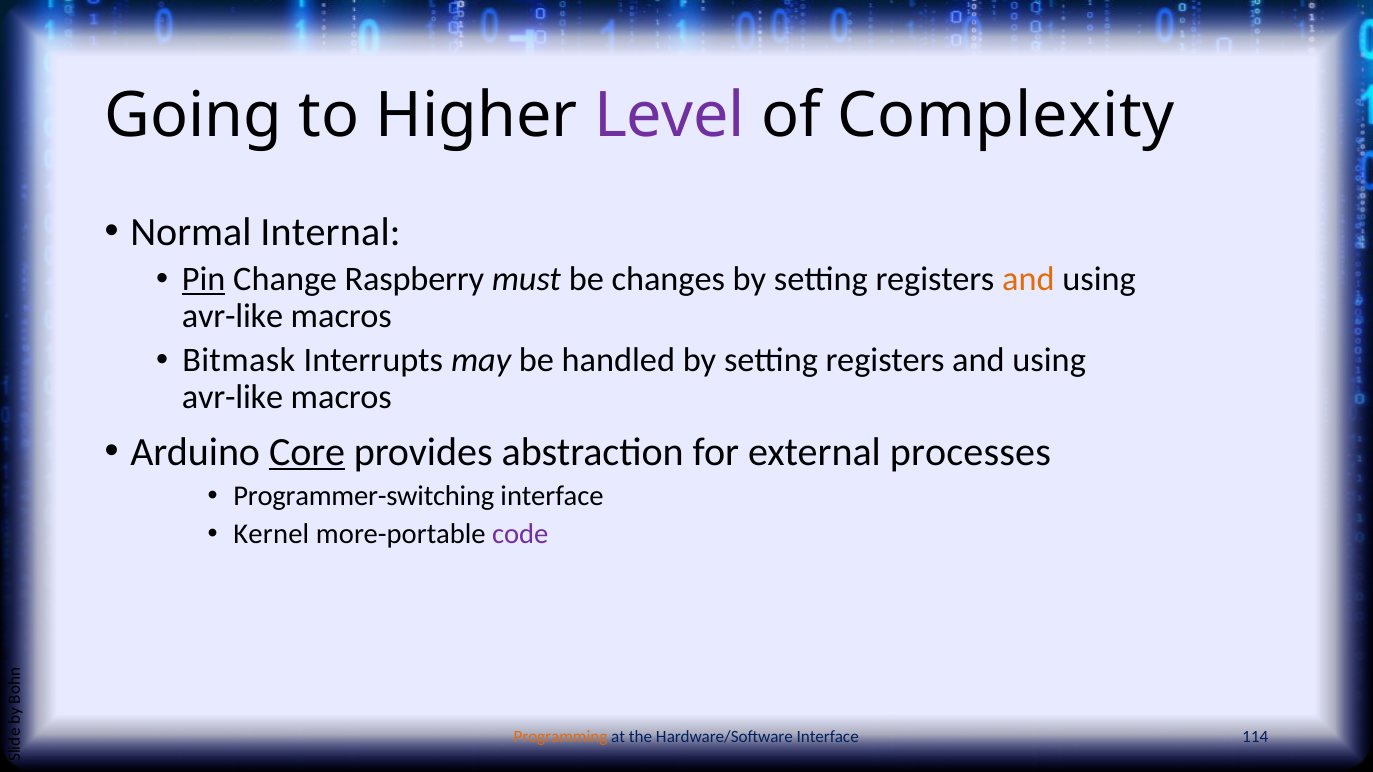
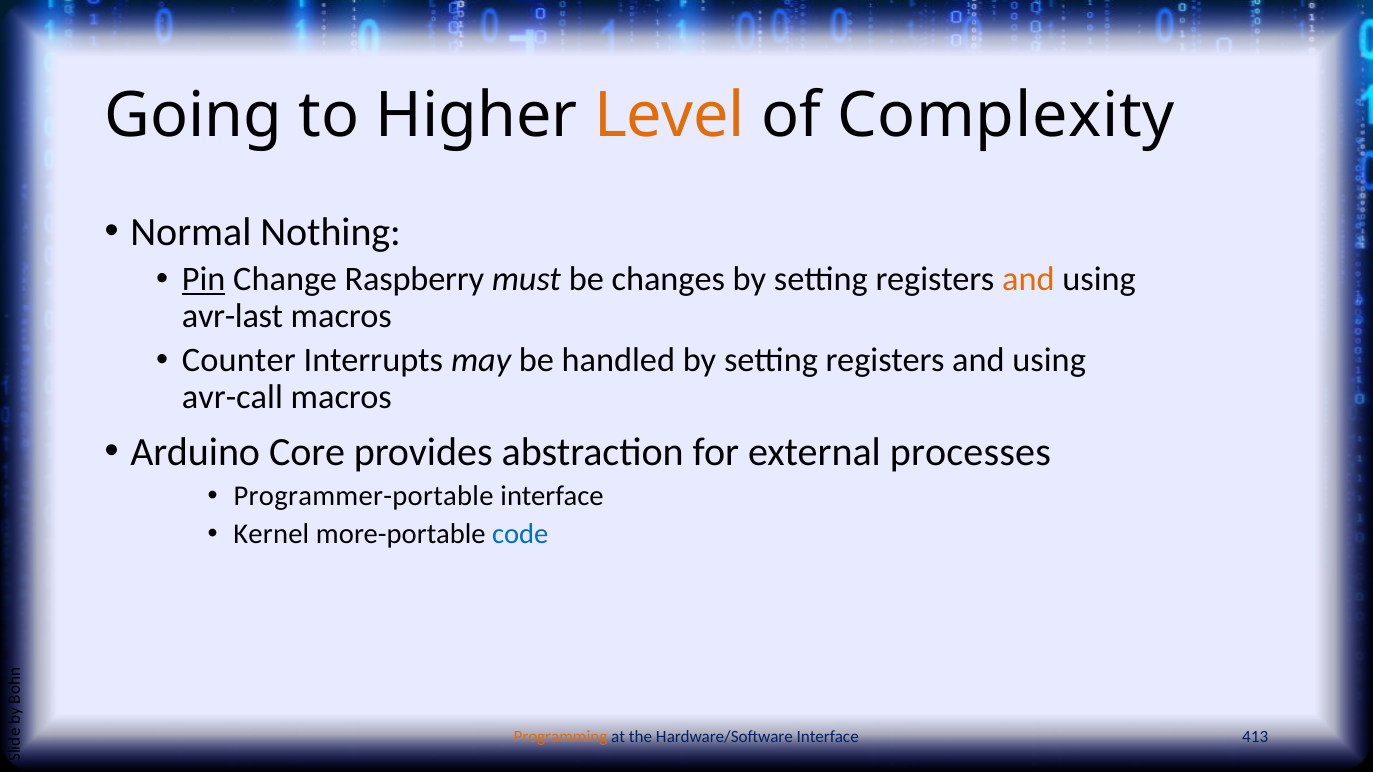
Level colour: purple -> orange
Internal: Internal -> Nothing
avr-like at (232, 316): avr-like -> avr-last
Bitmask: Bitmask -> Counter
avr-like at (232, 398): avr-like -> avr-call
Core underline: present -> none
Programmer-switching: Programmer-switching -> Programmer-portable
code colour: purple -> blue
114: 114 -> 413
